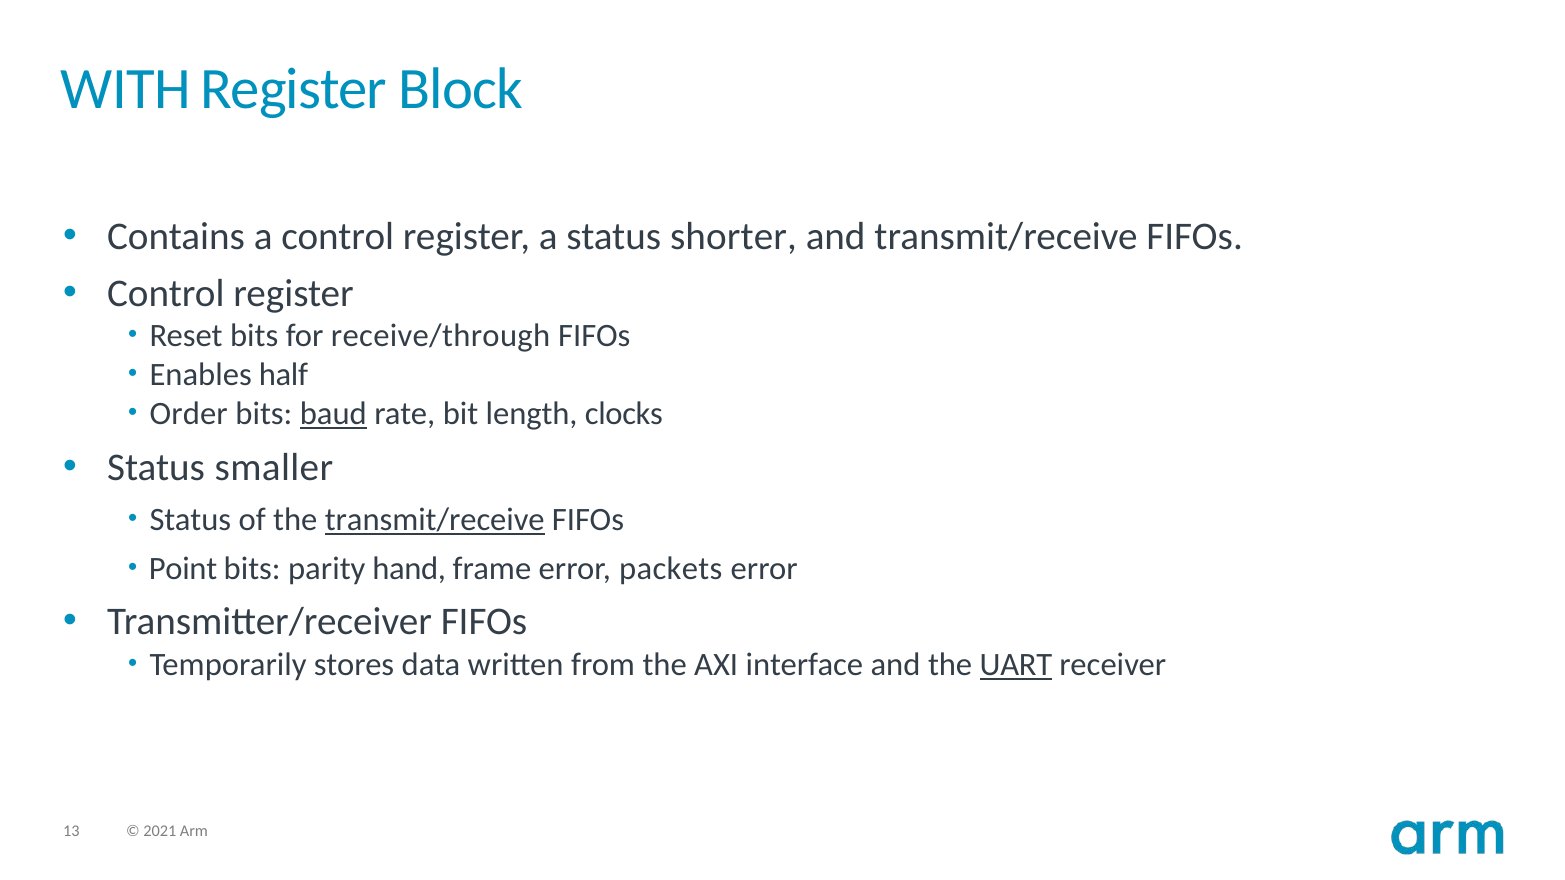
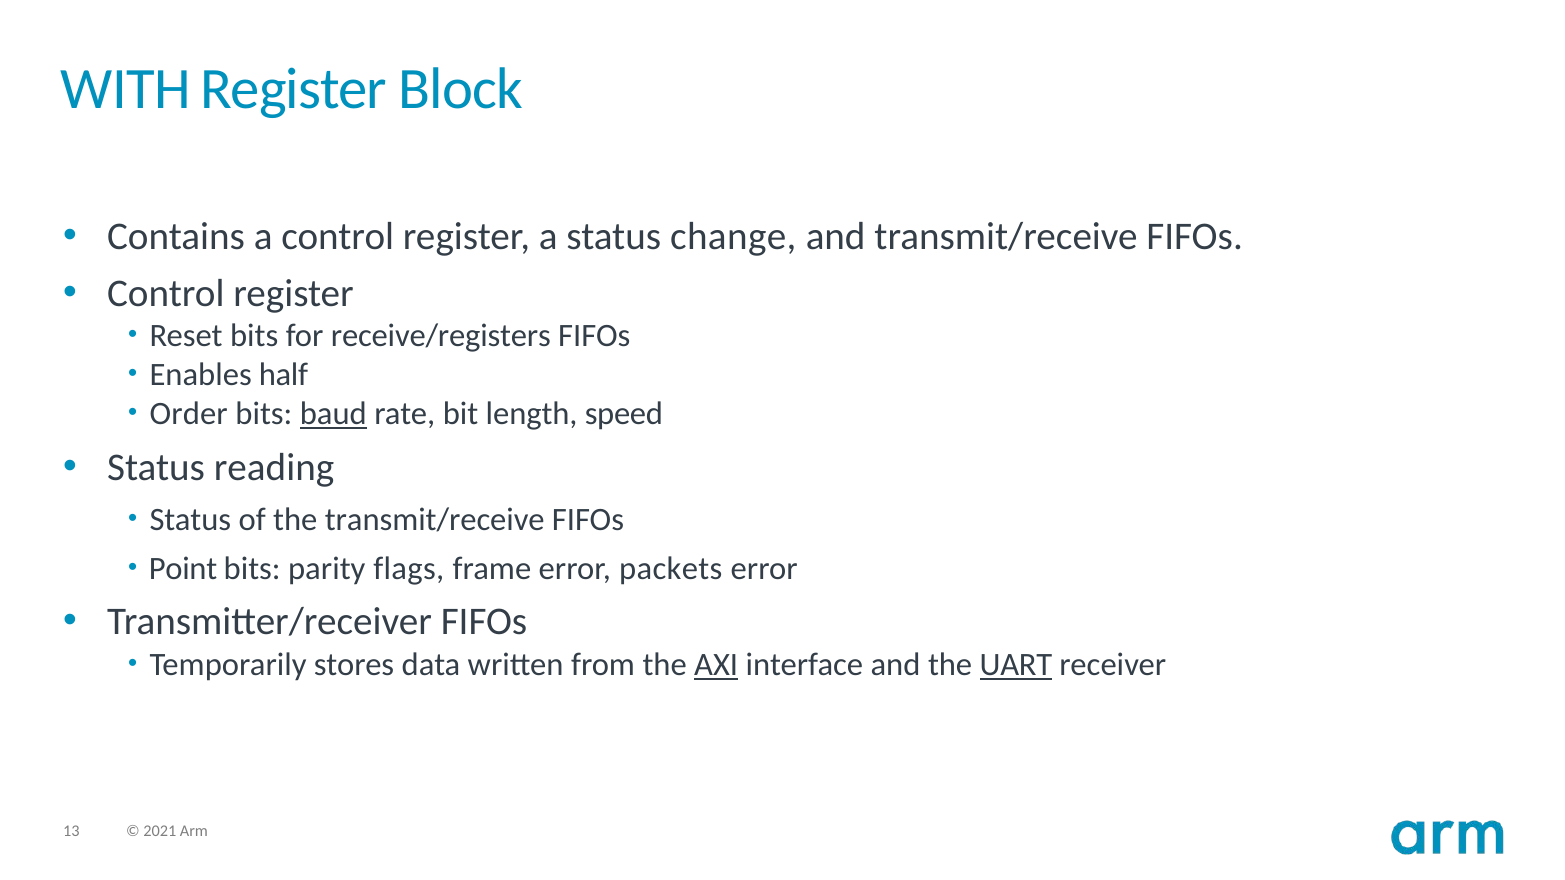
shorter: shorter -> change
receive/through: receive/through -> receive/registers
clocks: clocks -> speed
smaller: smaller -> reading
transmit/receive at (435, 520) underline: present -> none
hand: hand -> flags
AXI underline: none -> present
